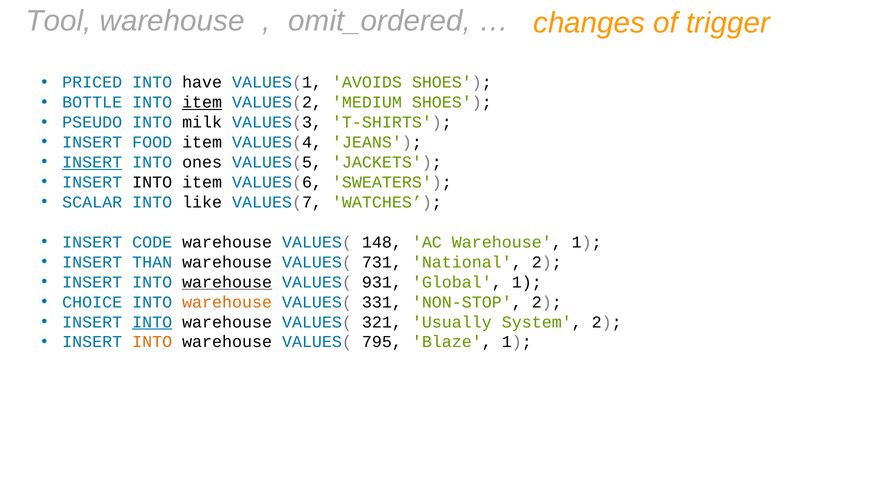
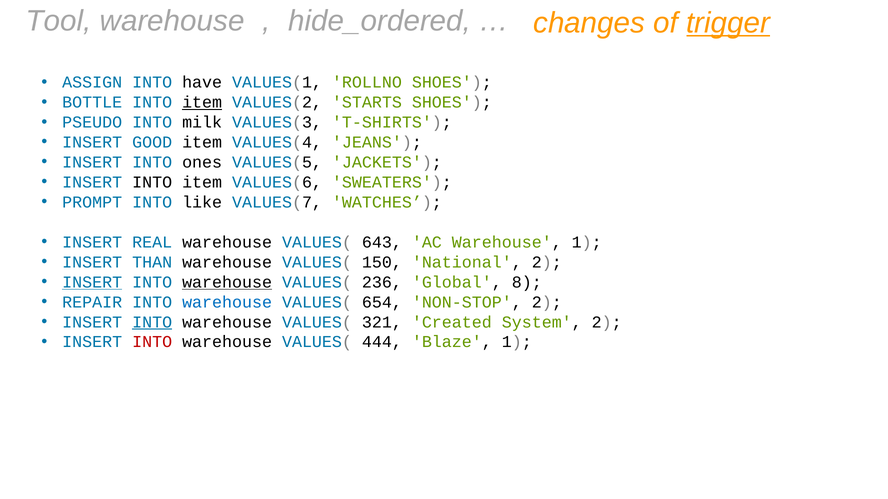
omit_ordered: omit_ordered -> hide_ordered
trigger underline: none -> present
PRICED: PRICED -> ASSIGN
AVOIDS: AVOIDS -> ROLLNO
MEDIUM: MEDIUM -> STARTS
FOOD: FOOD -> GOOD
INSERT at (92, 162) underline: present -> none
SCALAR: SCALAR -> PROMPT
CODE: CODE -> REAL
148: 148 -> 643
731: 731 -> 150
INSERT at (92, 282) underline: none -> present
931: 931 -> 236
Global 1: 1 -> 8
CHOICE: CHOICE -> REPAIR
warehouse at (227, 302) colour: orange -> blue
331: 331 -> 654
Usually: Usually -> Created
INTO at (152, 342) colour: orange -> red
795: 795 -> 444
